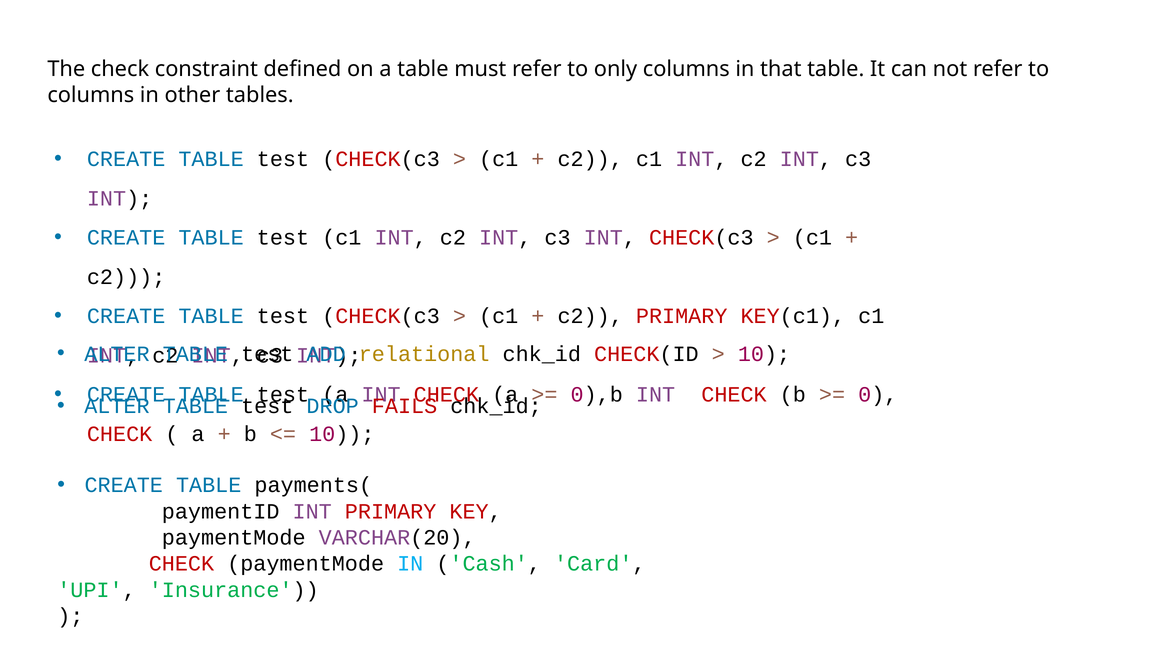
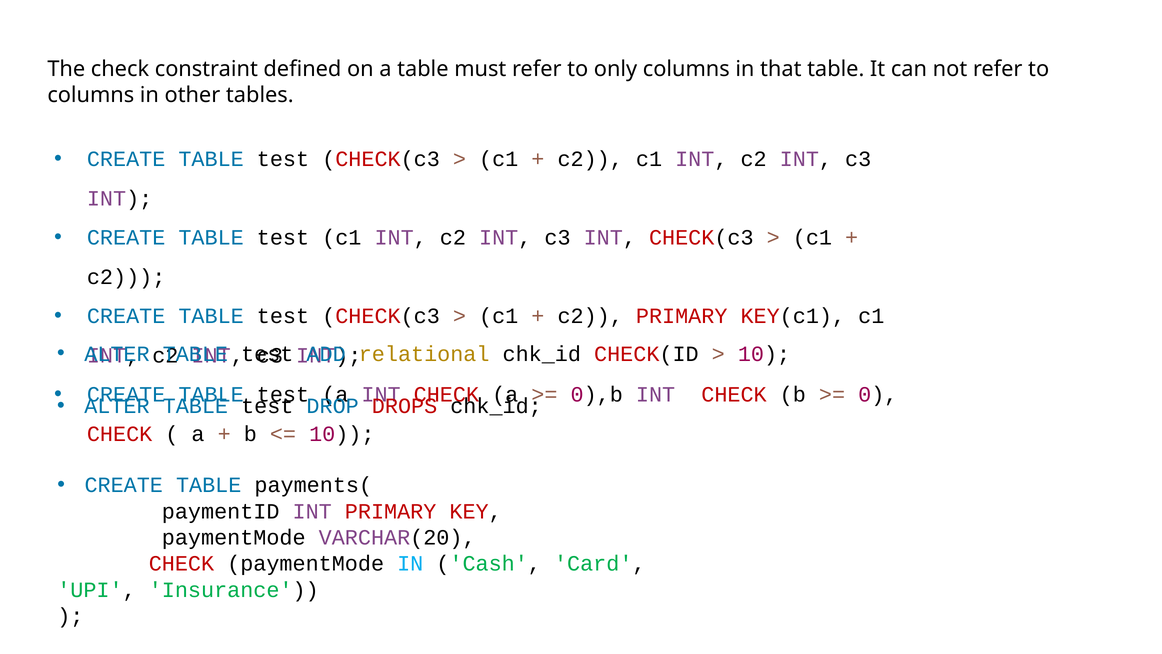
FAILS: FAILS -> DROPS
